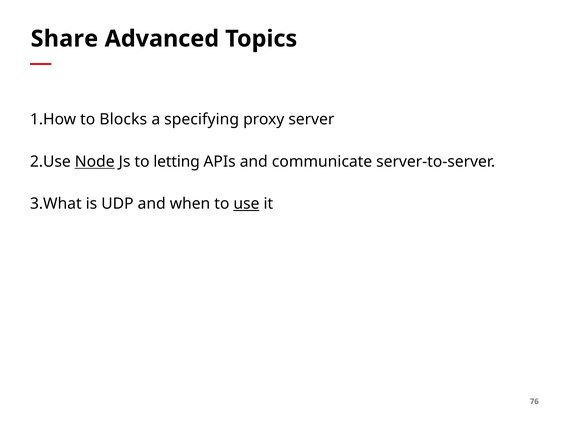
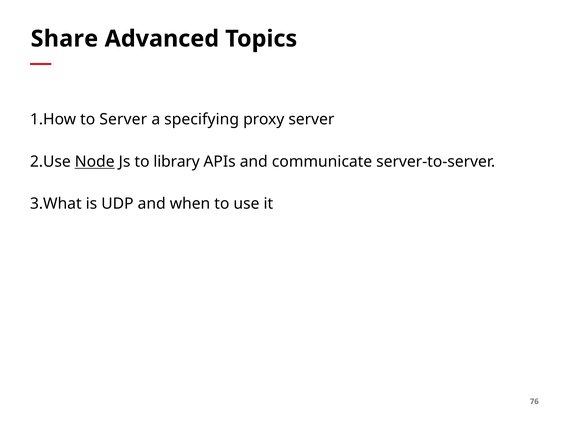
to Blocks: Blocks -> Server
letting: letting -> library
use underline: present -> none
